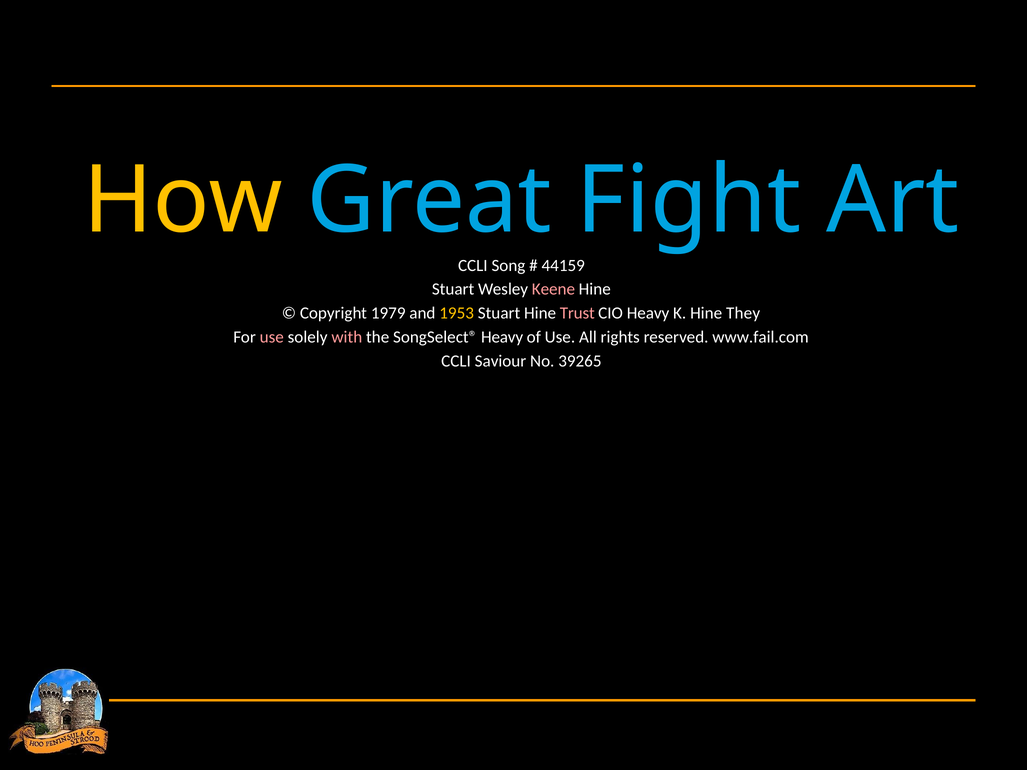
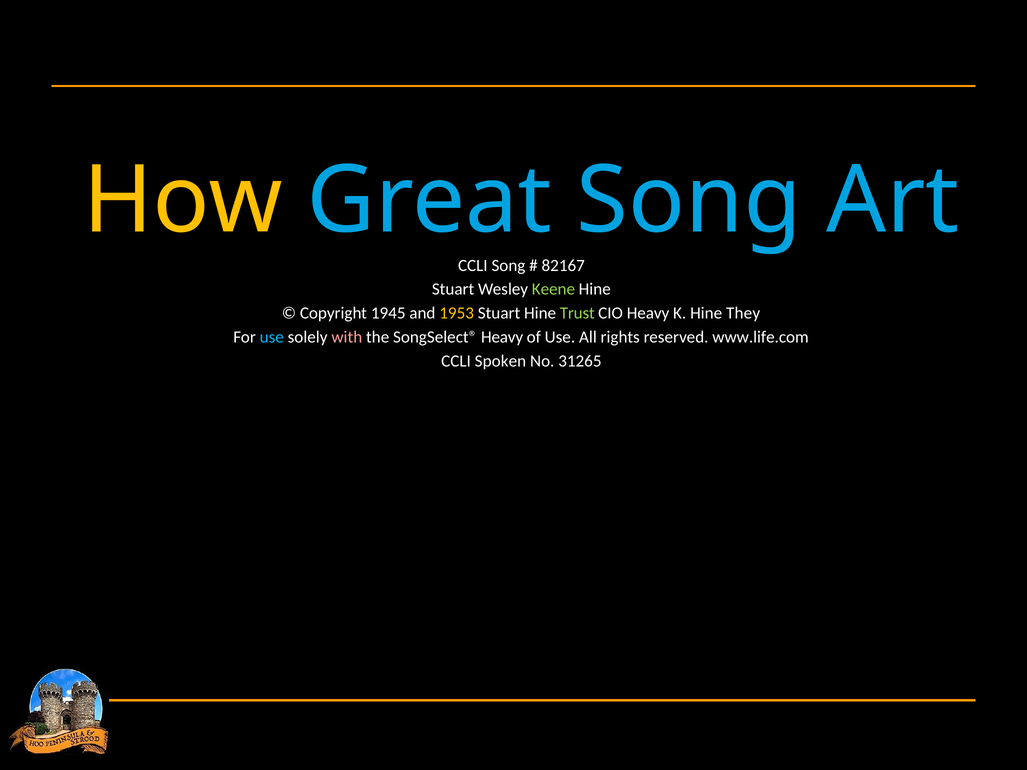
Fight at (689, 201): Fight -> Song
44159: 44159 -> 82167
Keene colour: pink -> light green
1979: 1979 -> 1945
Trust colour: pink -> light green
use at (272, 337) colour: pink -> light blue
www.fail.com: www.fail.com -> www.life.com
Saviour: Saviour -> Spoken
39265: 39265 -> 31265
